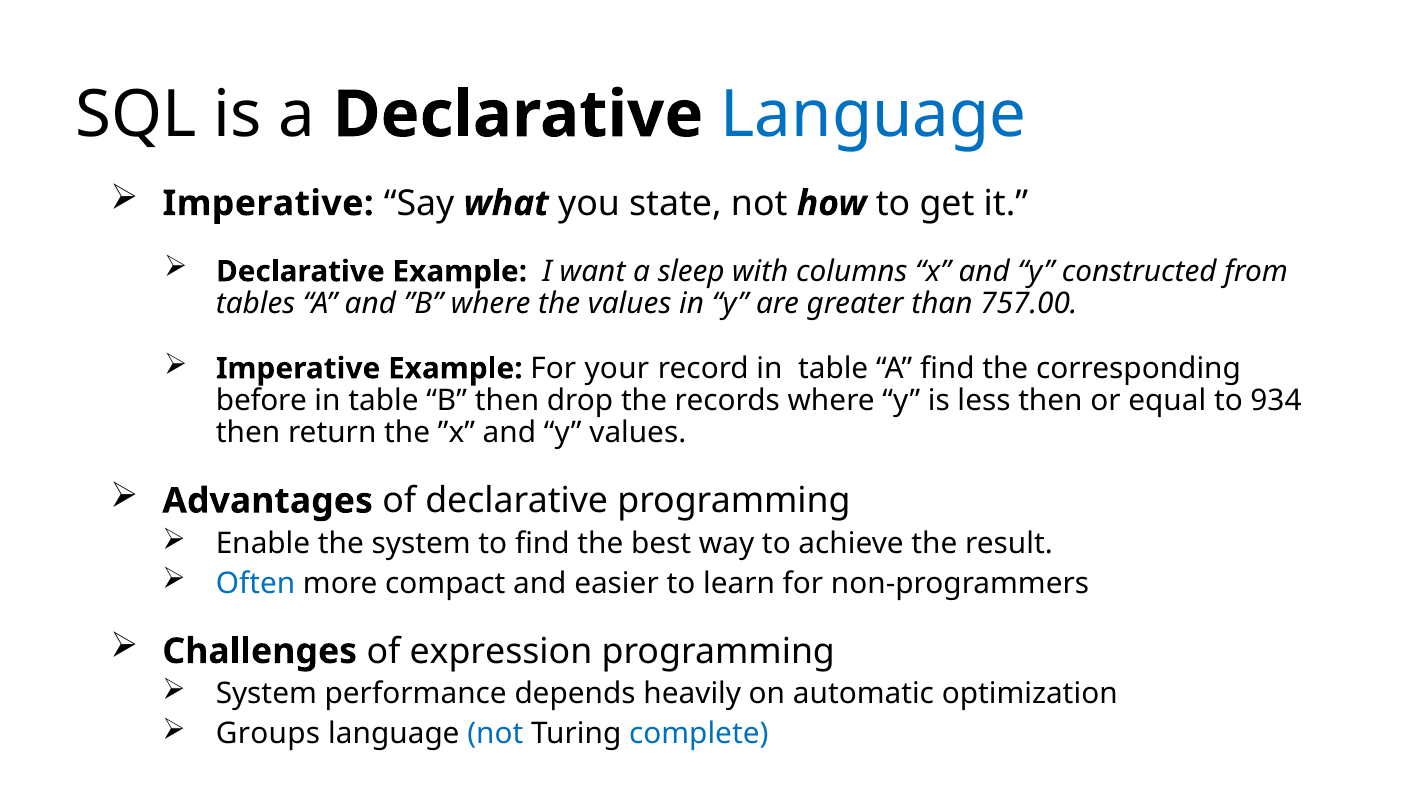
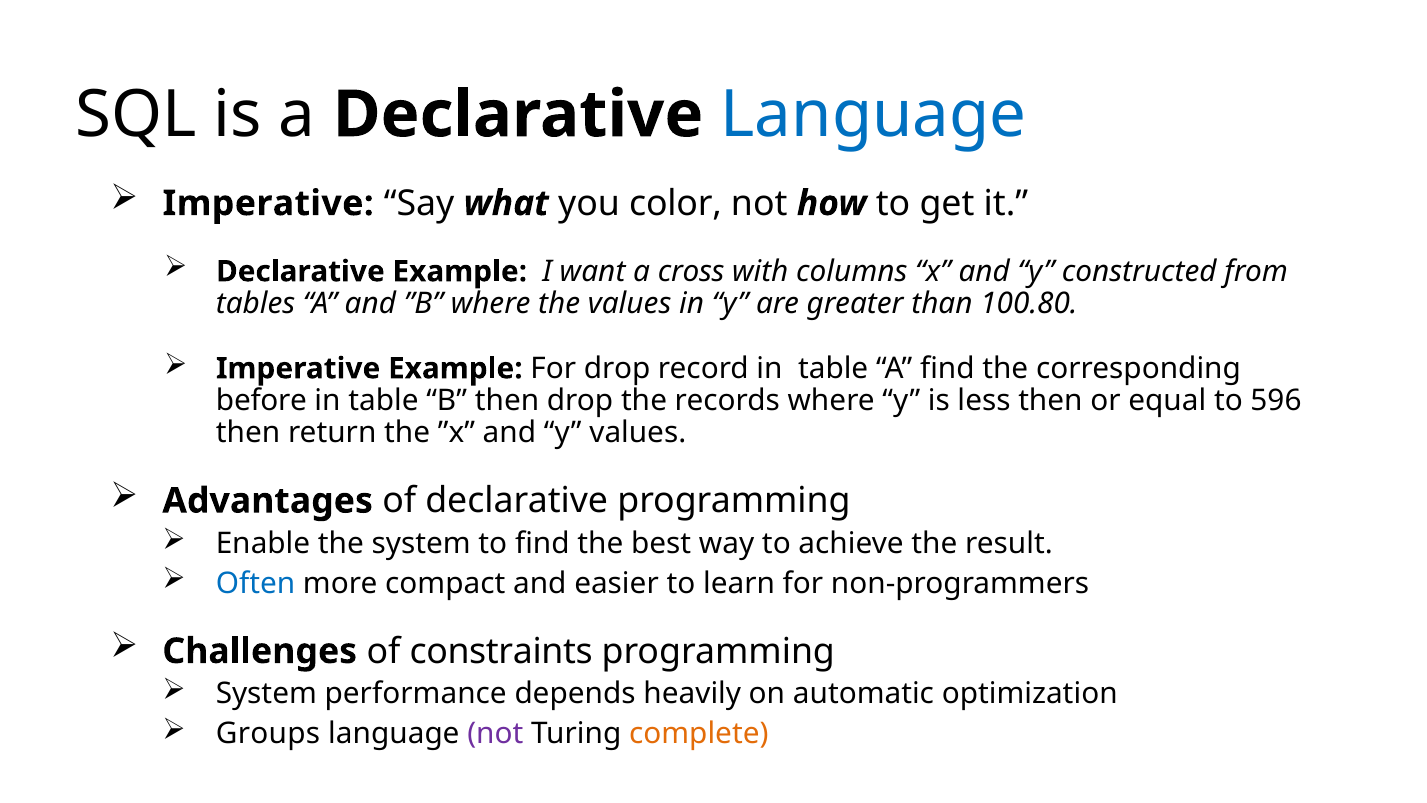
state: state -> color
sleep: sleep -> cross
757.00: 757.00 -> 100.80
For your: your -> drop
934: 934 -> 596
expression: expression -> constraints
not at (495, 733) colour: blue -> purple
complete colour: blue -> orange
